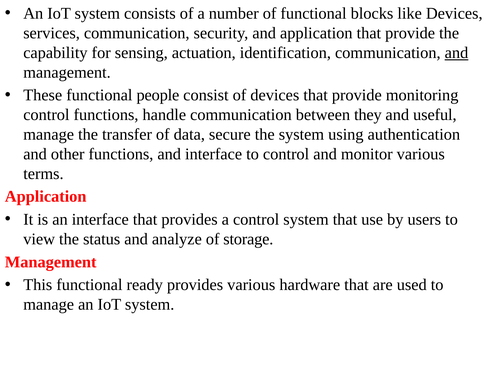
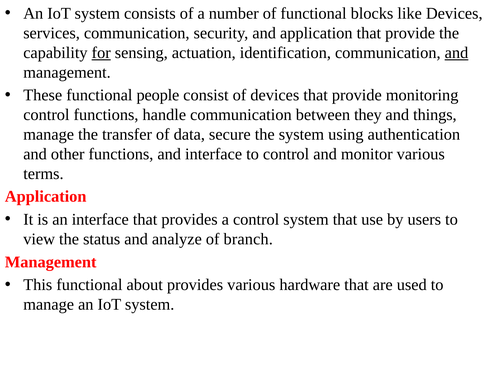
for underline: none -> present
useful: useful -> things
storage: storage -> branch
ready: ready -> about
